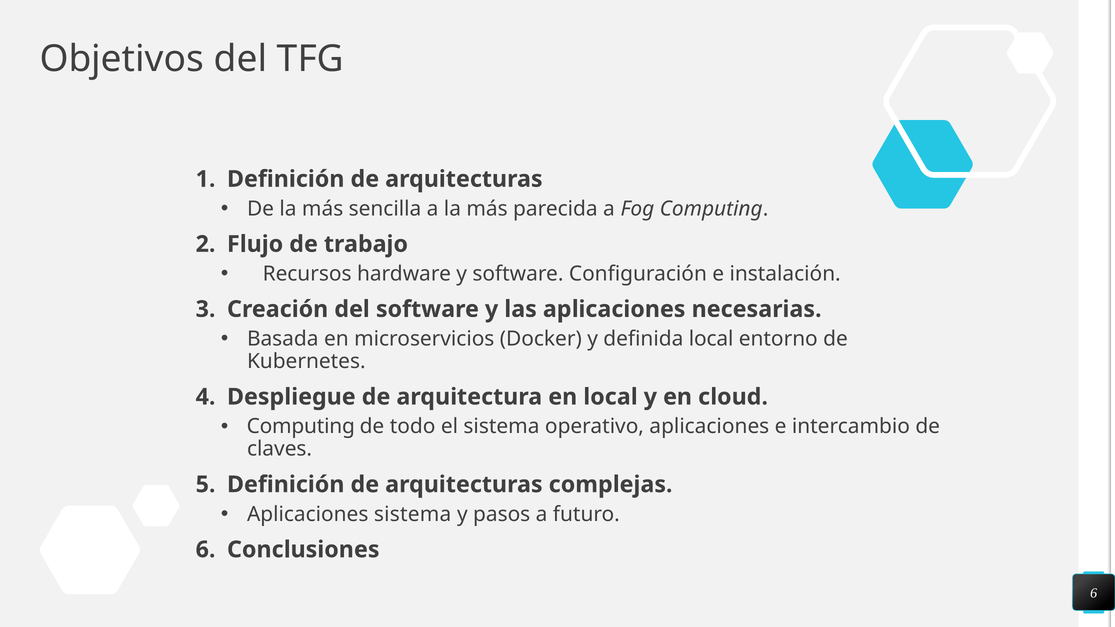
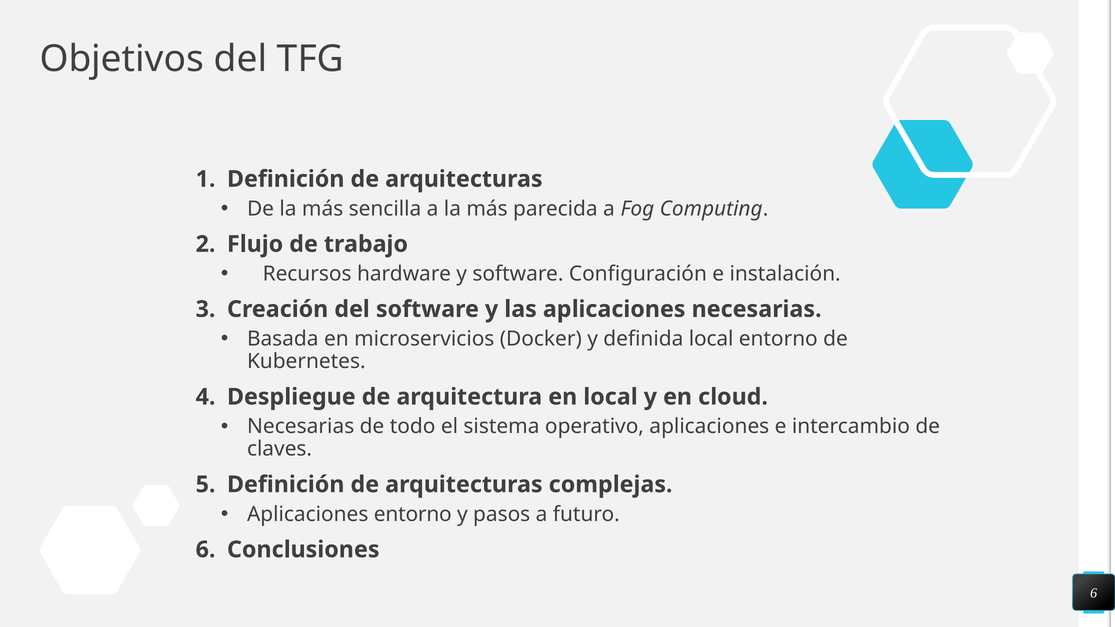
Computing at (301, 427): Computing -> Necesarias
Aplicaciones sistema: sistema -> entorno
